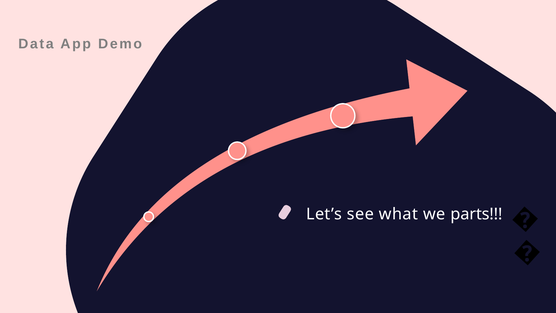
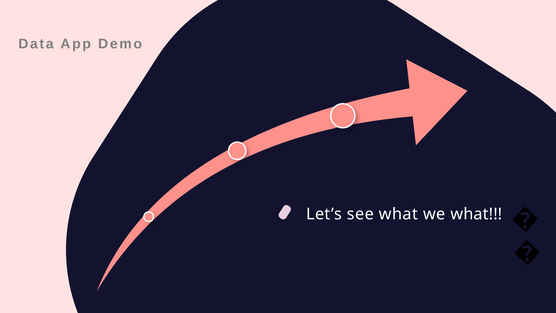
we parts: parts -> what
